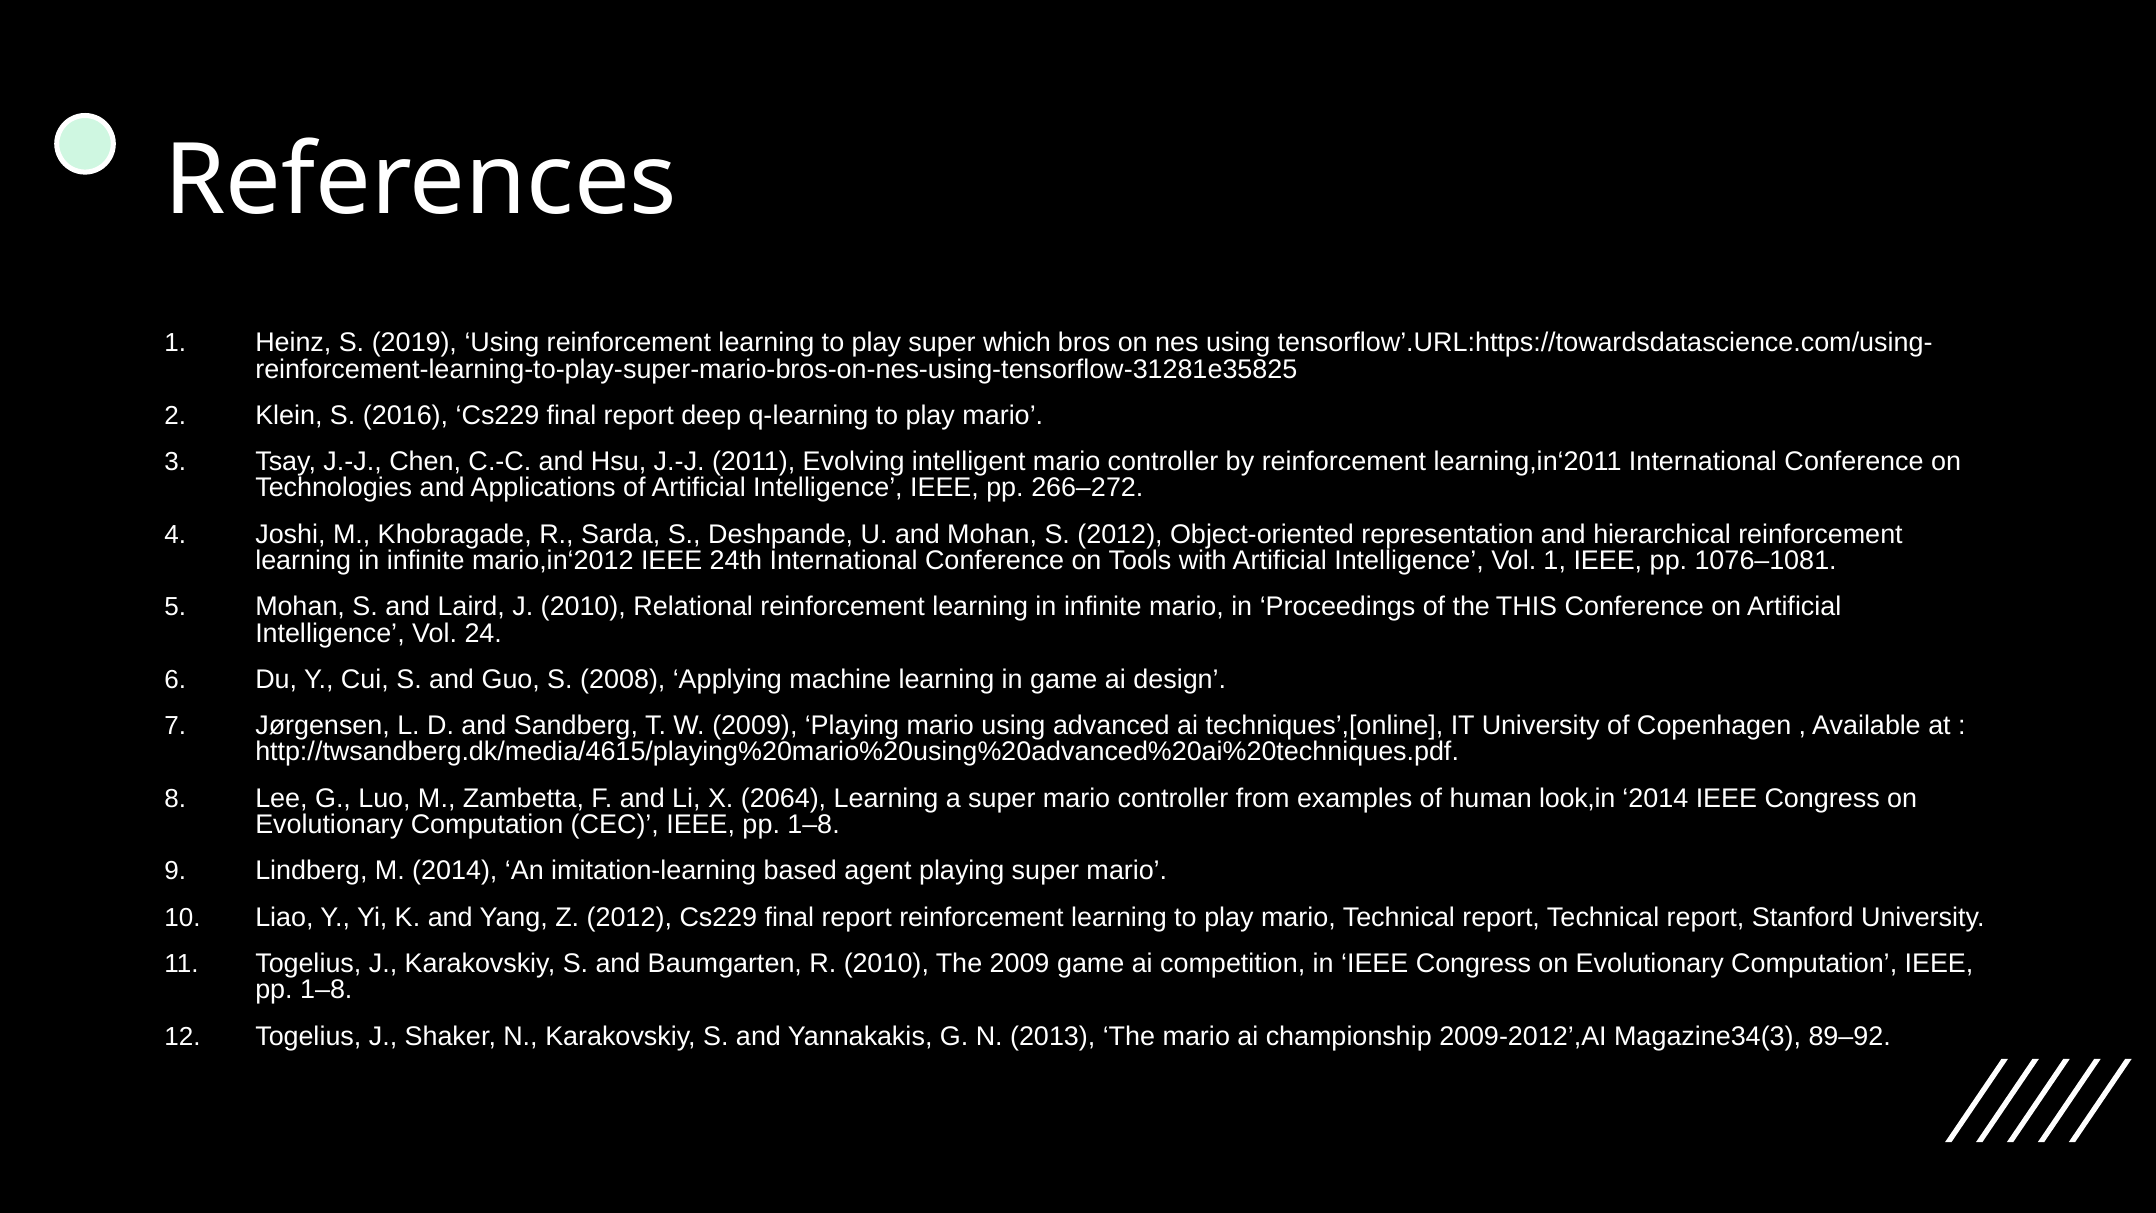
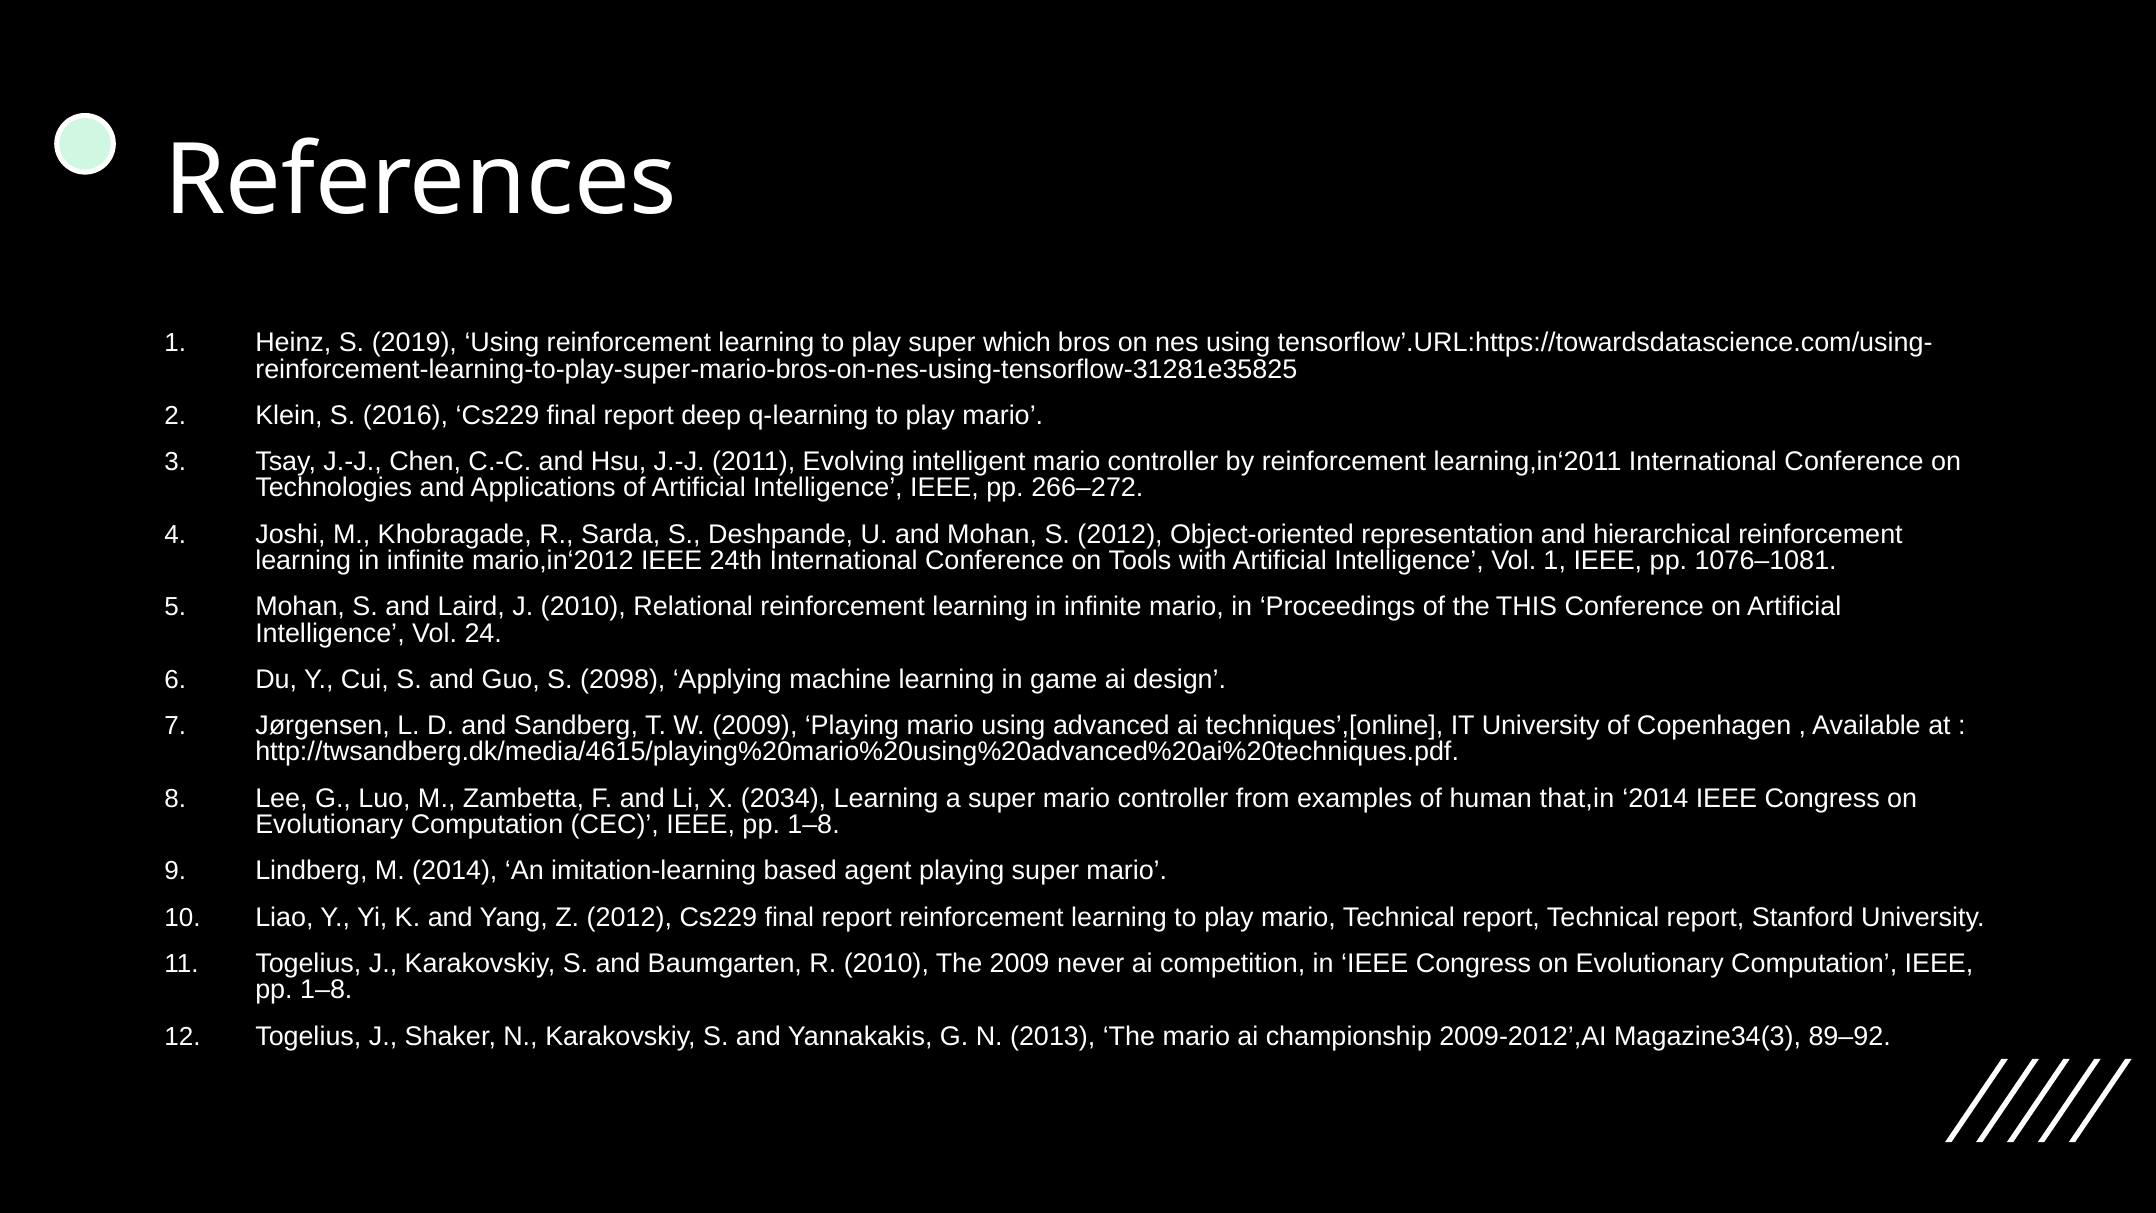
2008: 2008 -> 2098
2064: 2064 -> 2034
look,in: look,in -> that,in
2009 game: game -> never
